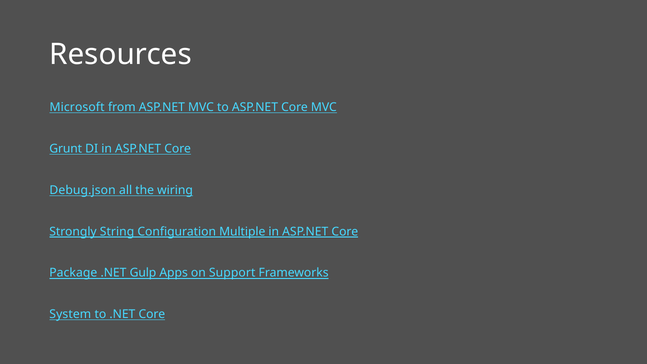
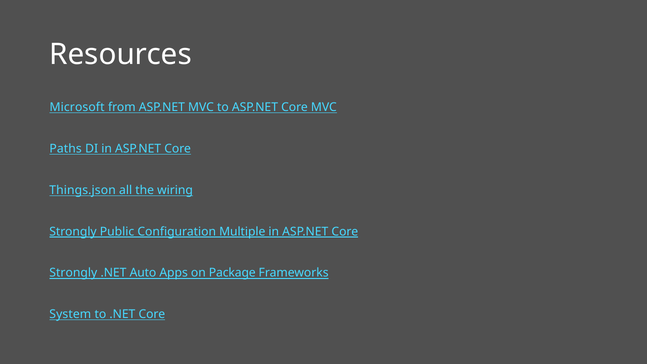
Grunt: Grunt -> Paths
Debug.json: Debug.json -> Things.json
String: String -> Public
Package at (73, 273): Package -> Strongly
Gulp: Gulp -> Auto
Support: Support -> Package
